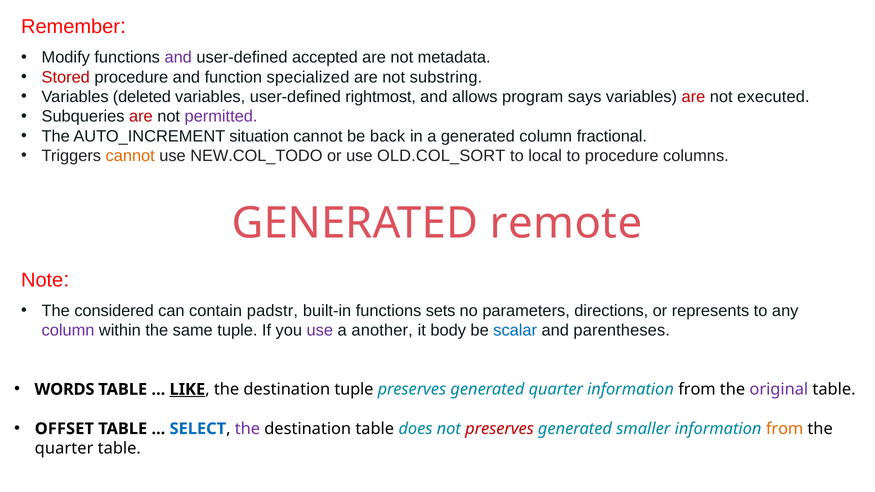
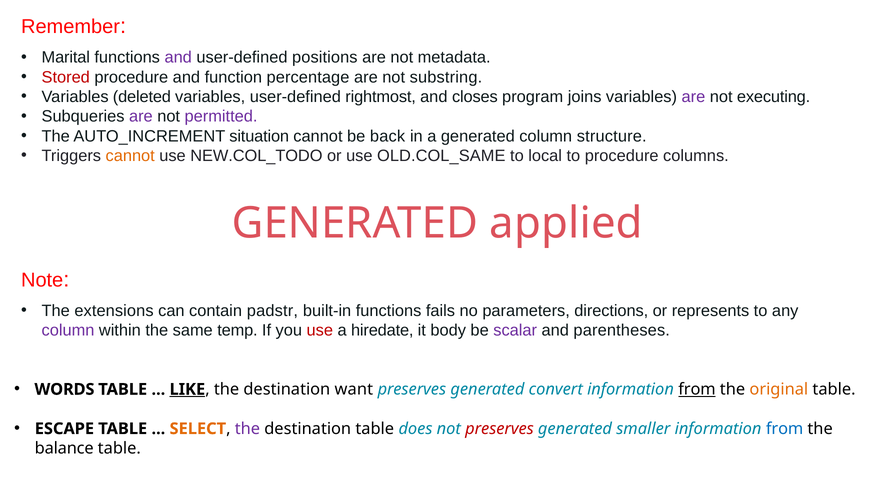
Modify: Modify -> Marital
accepted: accepted -> positions
specialized: specialized -> percentage
allows: allows -> closes
says: says -> joins
are at (693, 97) colour: red -> purple
executed: executed -> executing
are at (141, 117) colour: red -> purple
fractional: fractional -> structure
OLD.COL_SORT: OLD.COL_SORT -> OLD.COL_SAME
remote: remote -> applied
considered: considered -> extensions
sets: sets -> fails
same tuple: tuple -> temp
use at (320, 330) colour: purple -> red
another: another -> hiredate
scalar colour: blue -> purple
destination tuple: tuple -> want
generated quarter: quarter -> convert
from at (697, 389) underline: none -> present
original colour: purple -> orange
OFFSET: OFFSET -> ESCAPE
SELECT colour: blue -> orange
from at (785, 429) colour: orange -> blue
quarter at (64, 449): quarter -> balance
